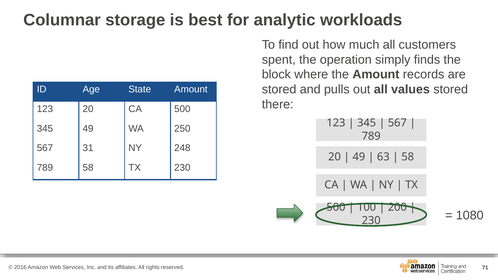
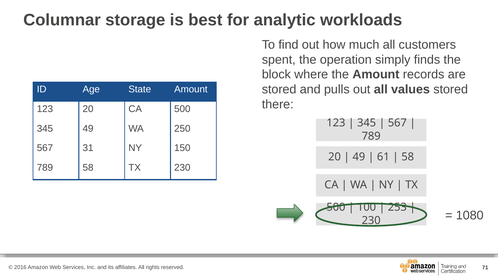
248: 248 -> 150
63: 63 -> 61
200: 200 -> 253
